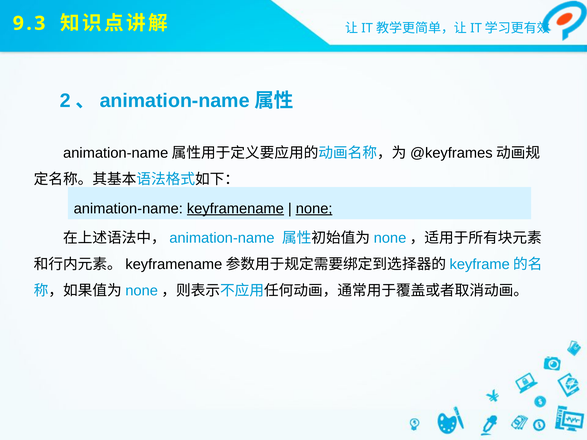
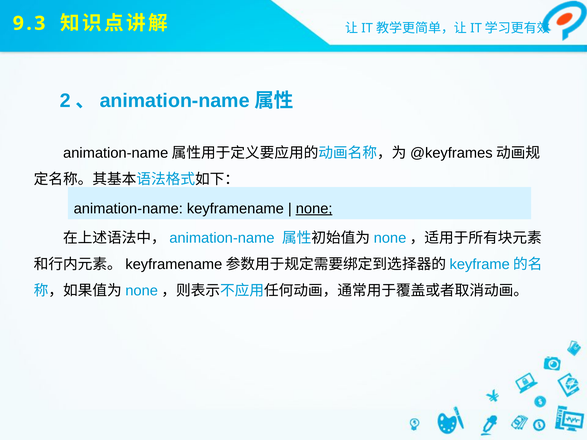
keyframename underline: present -> none
